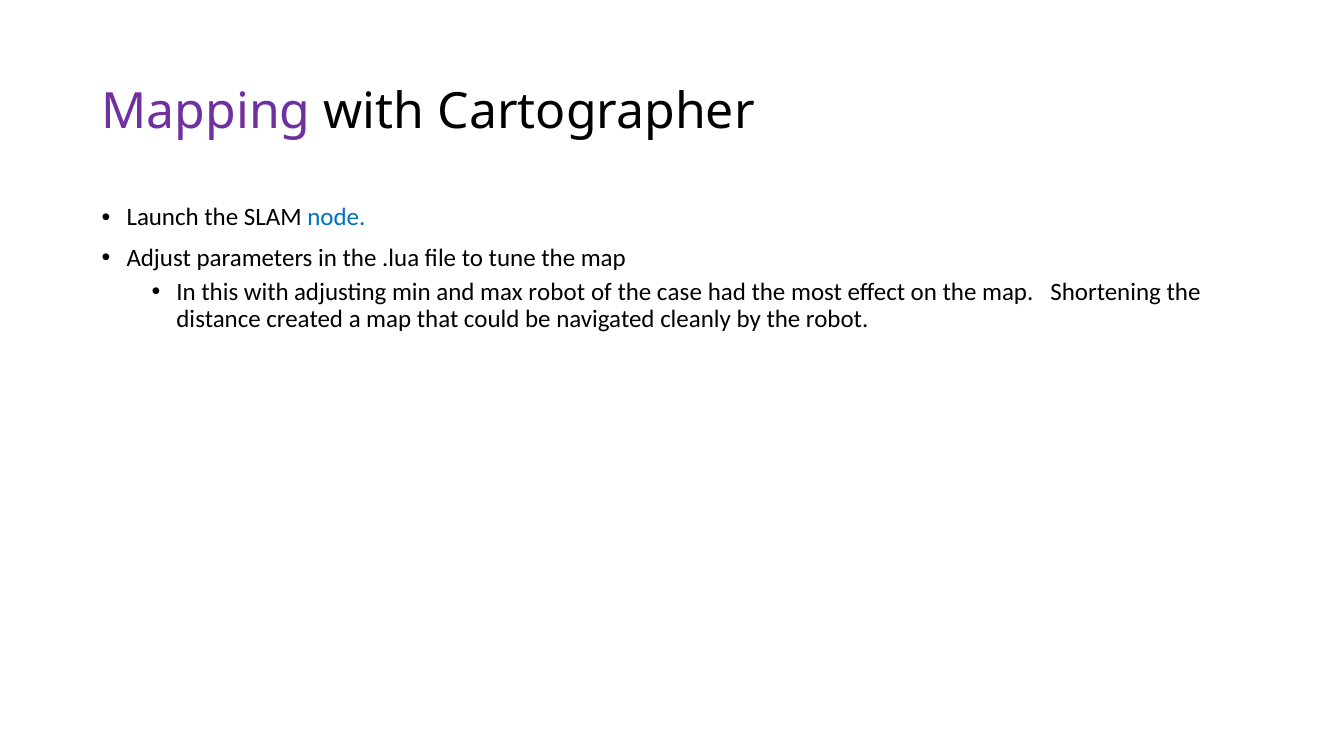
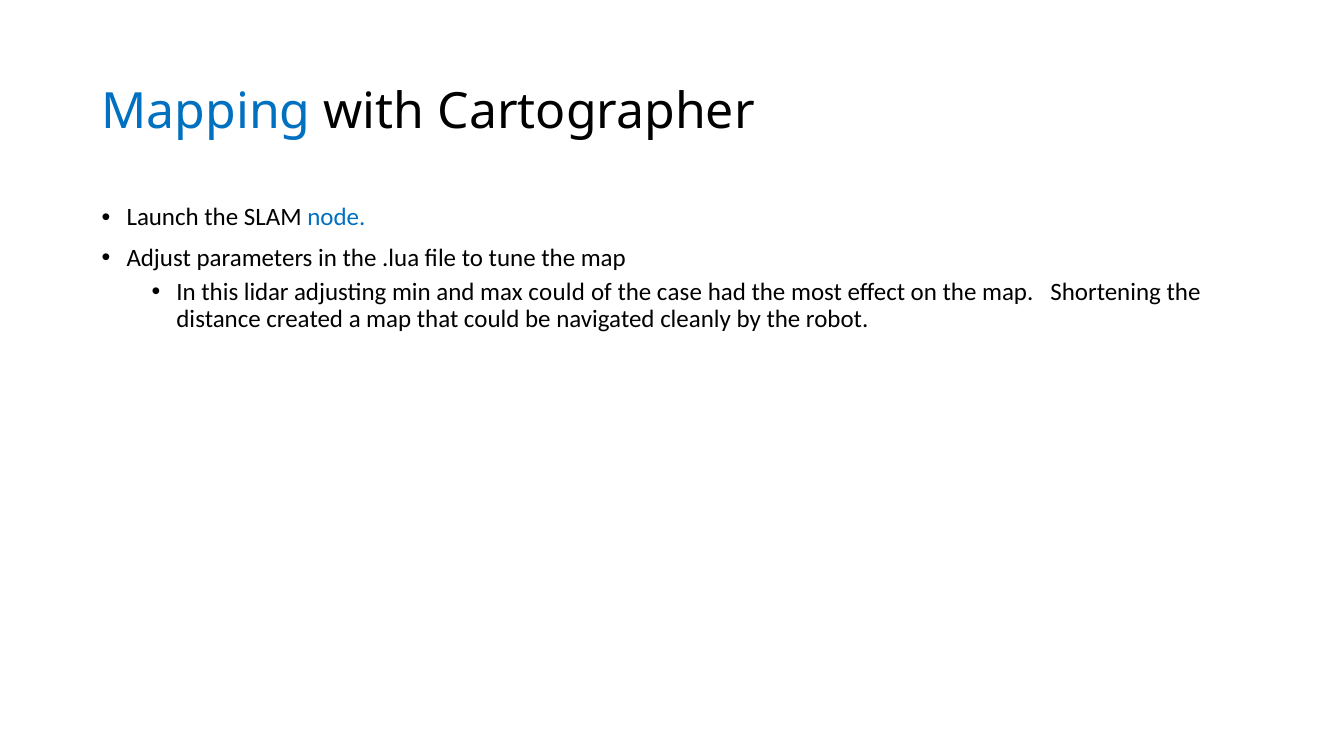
Mapping colour: purple -> blue
this with: with -> lidar
max robot: robot -> could
